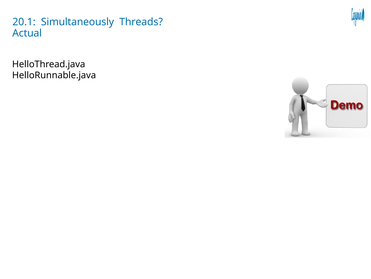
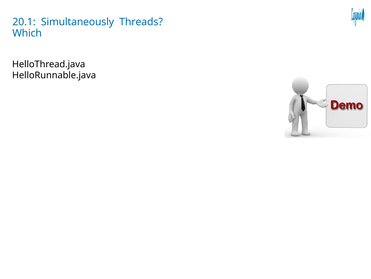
Actual: Actual -> Which
